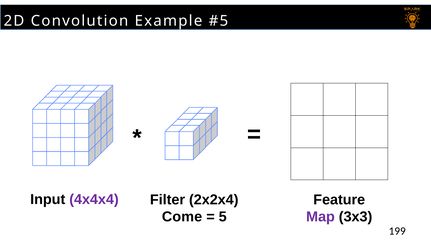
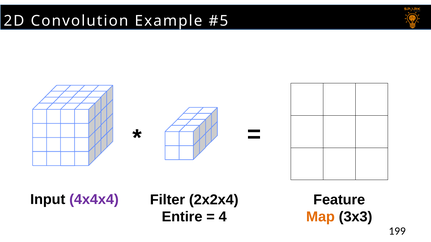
Come: Come -> Entire
5: 5 -> 4
Map colour: purple -> orange
